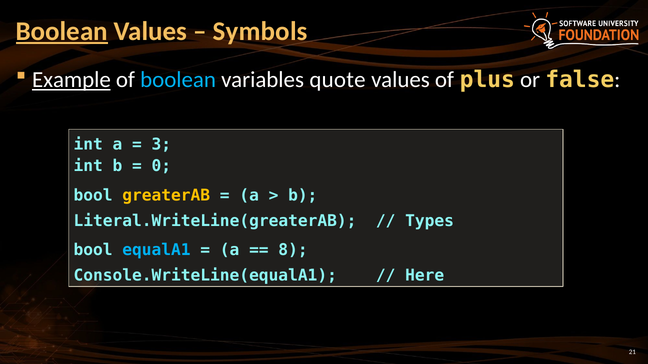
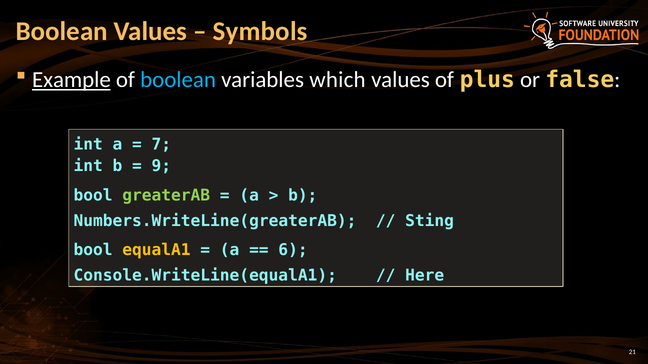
Boolean at (62, 31) underline: present -> none
quote: quote -> which
3: 3 -> 7
0: 0 -> 9
greaterAB colour: yellow -> light green
Literal.WriteLine(greaterAB: Literal.WriteLine(greaterAB -> Numbers.WriteLine(greaterAB
Types: Types -> Sting
equalA1 colour: light blue -> yellow
8: 8 -> 6
